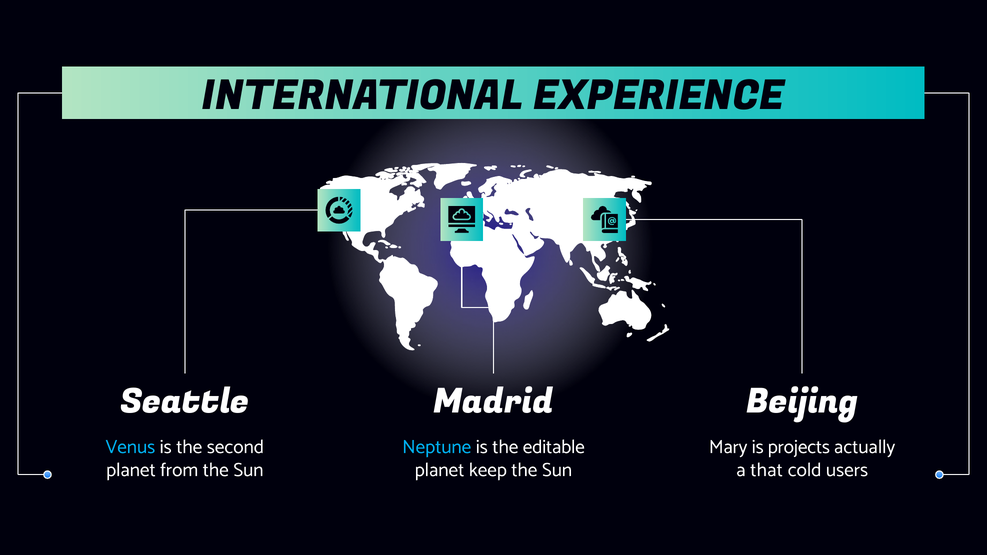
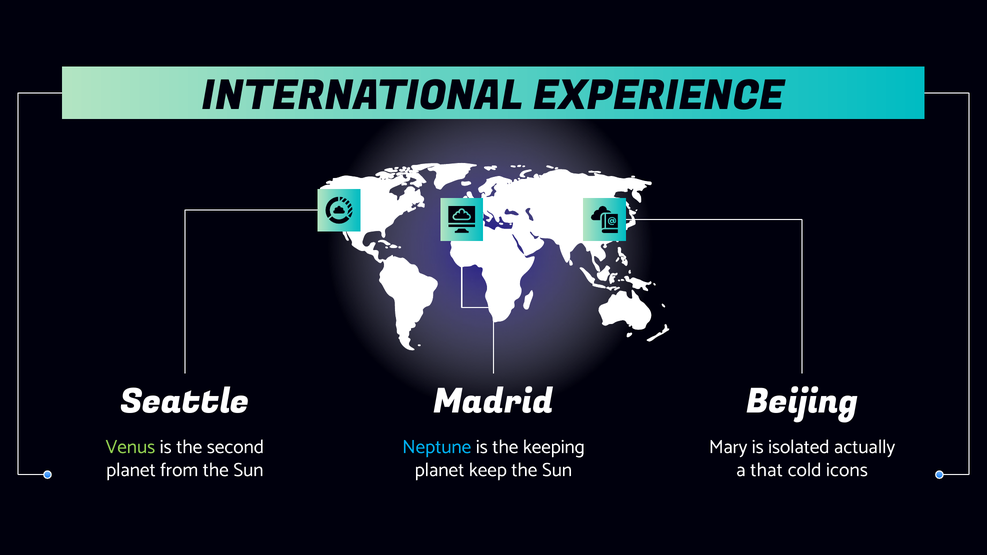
Venus colour: light blue -> light green
editable: editable -> keeping
projects: projects -> isolated
users: users -> icons
